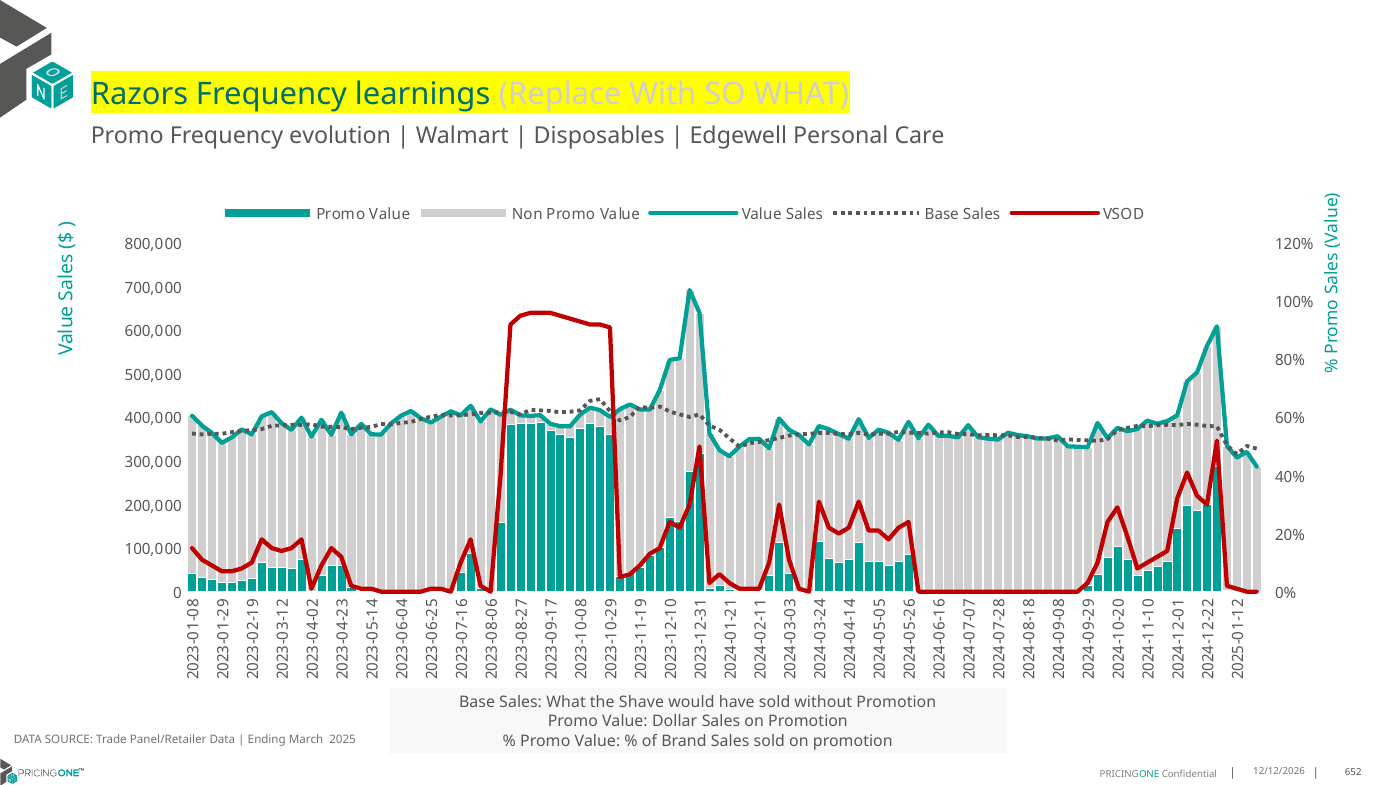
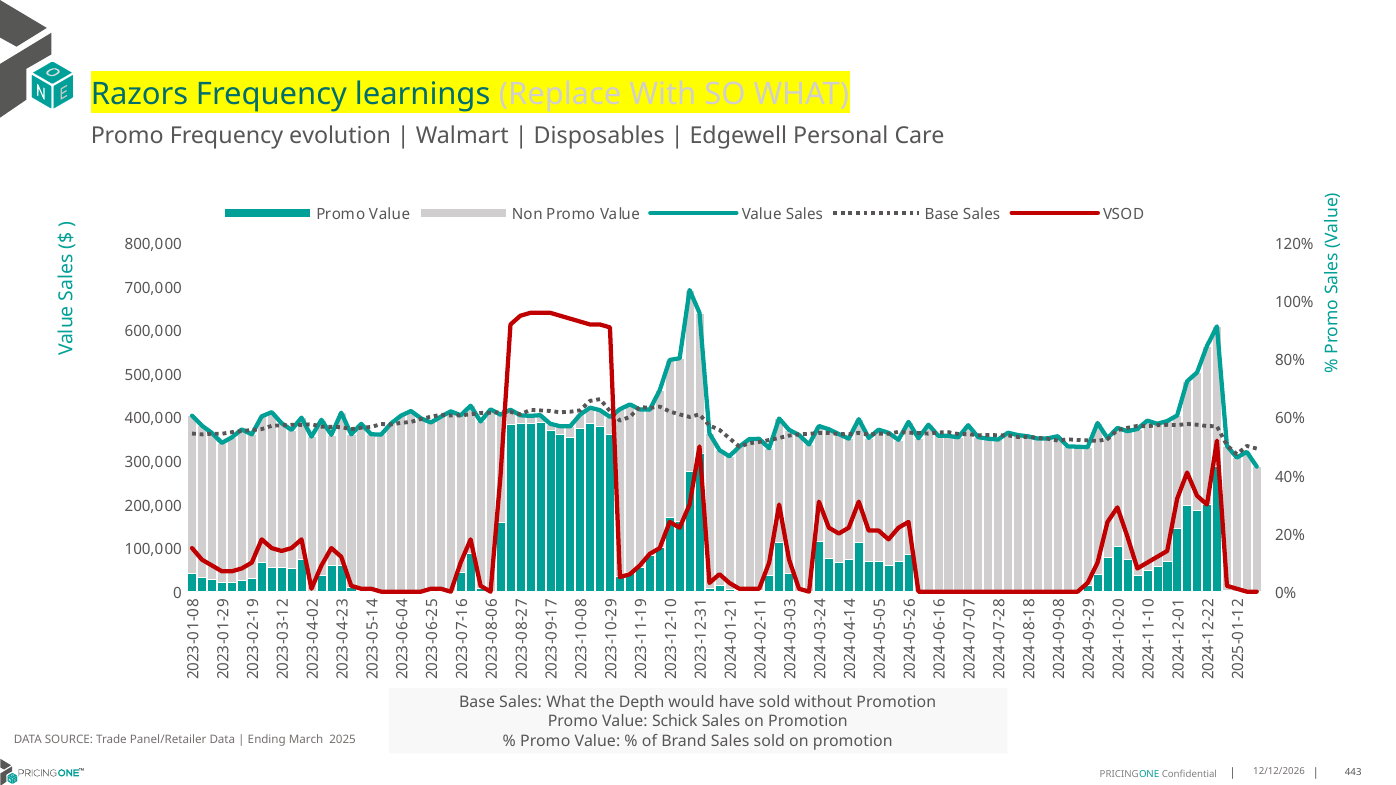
Shave: Shave -> Depth
Dollar: Dollar -> Schick
652: 652 -> 443
